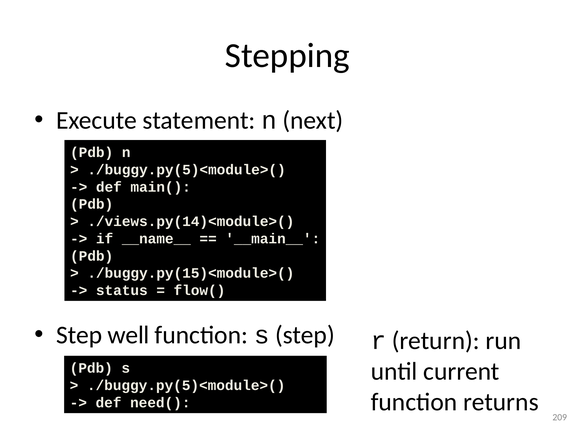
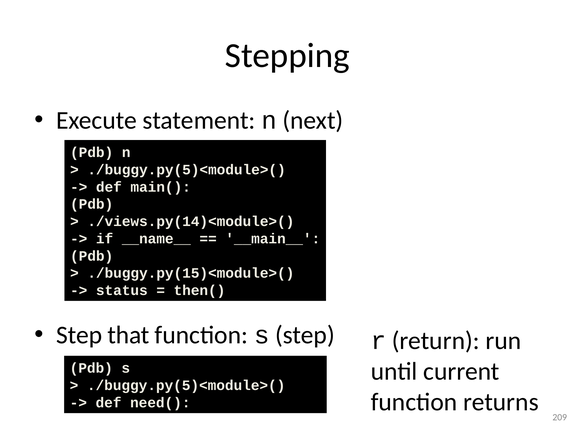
flow(: flow( -> then(
well: well -> that
